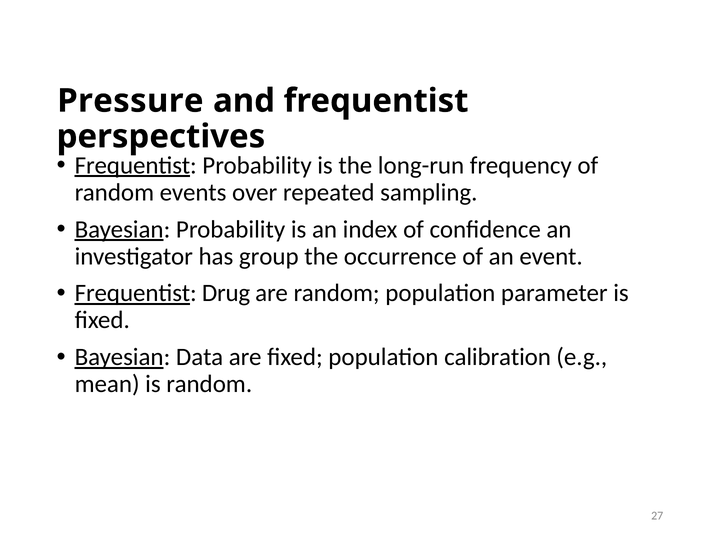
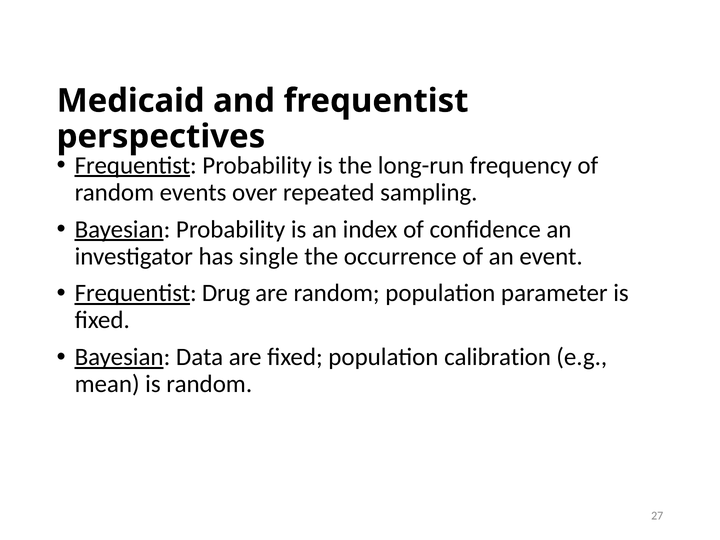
Pressure: Pressure -> Medicaid
group: group -> single
